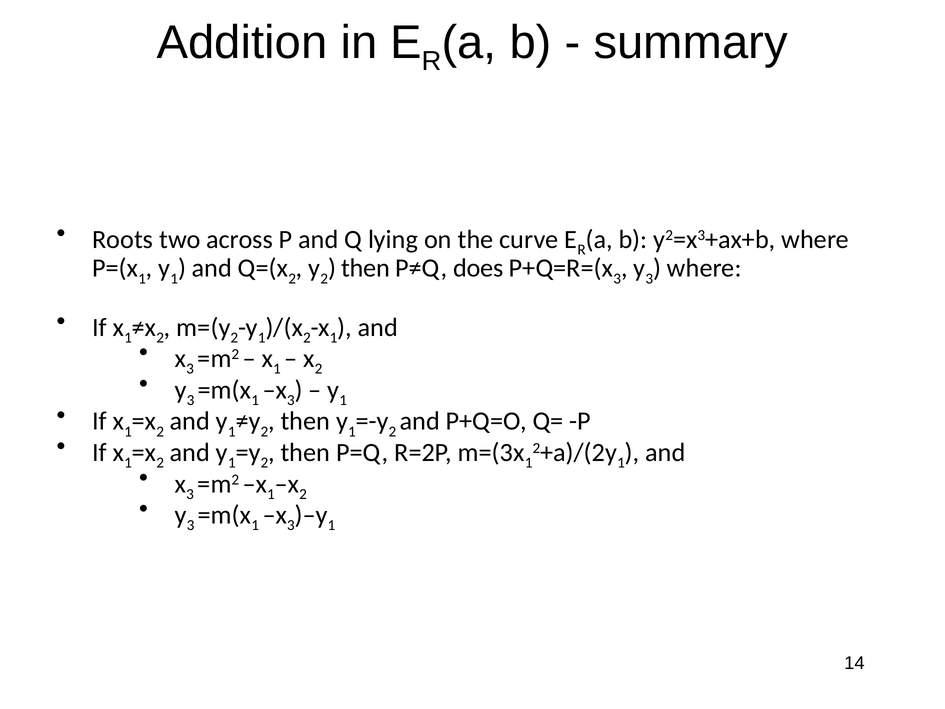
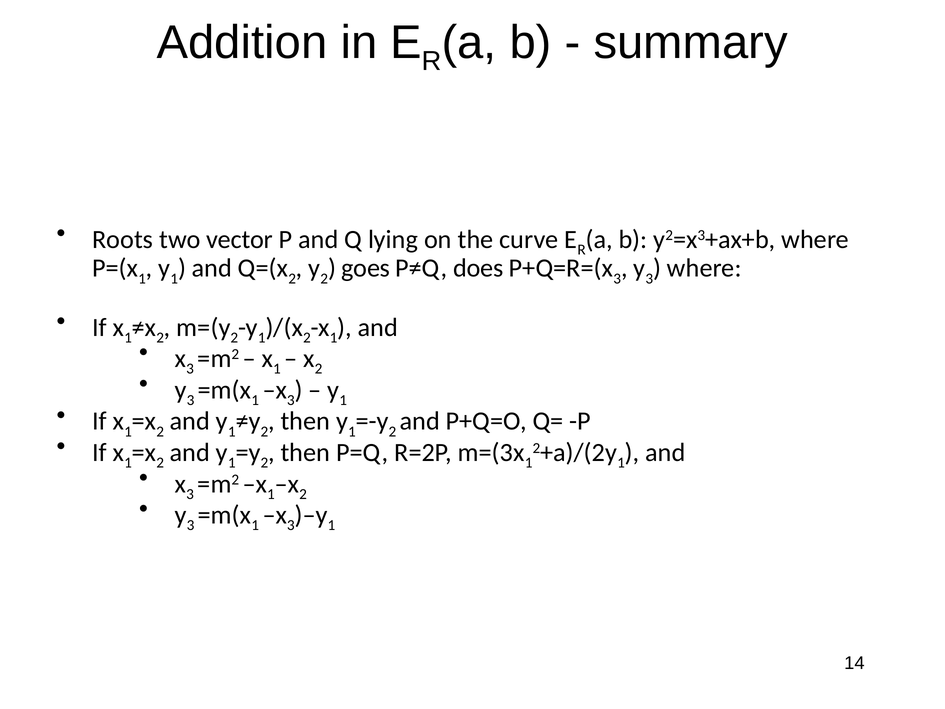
across: across -> vector
then at (366, 268): then -> goes
